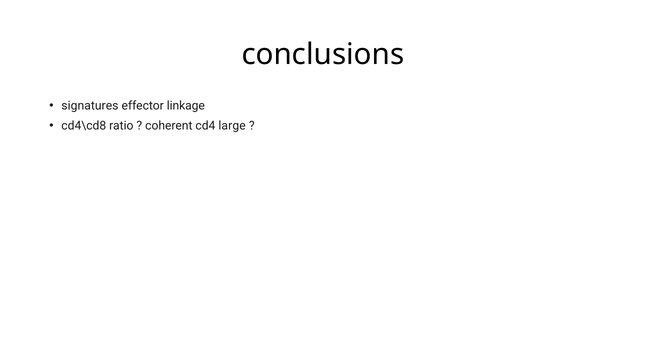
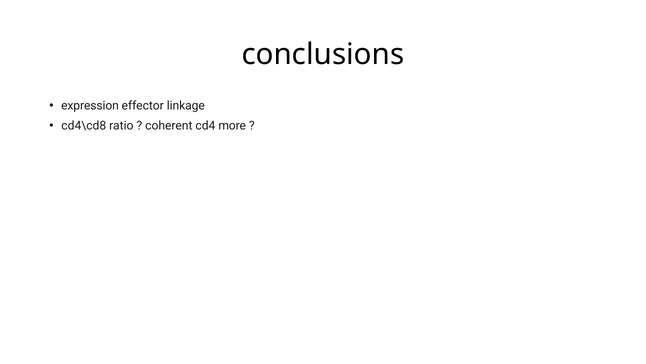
signatures: signatures -> expression
large: large -> more
